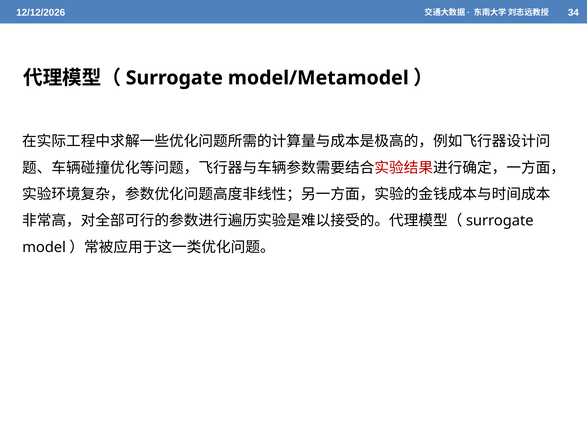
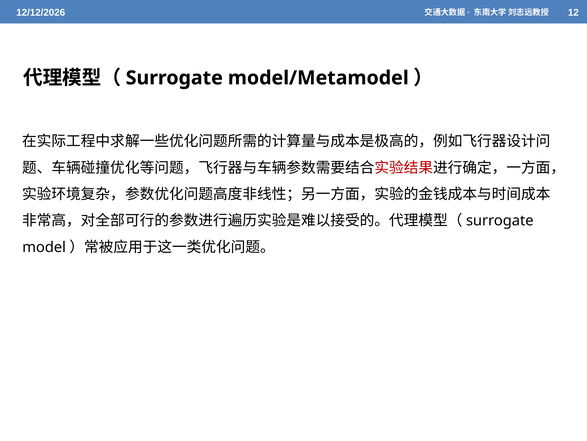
34: 34 -> 12
